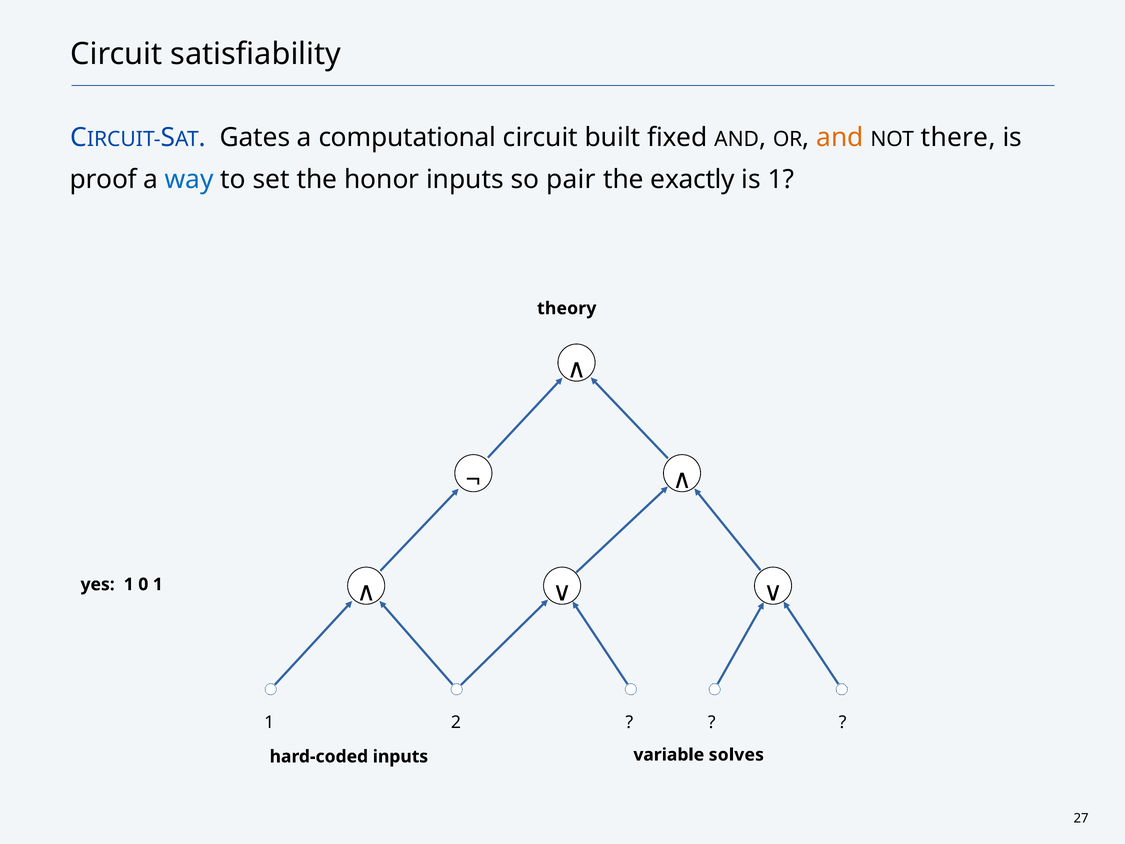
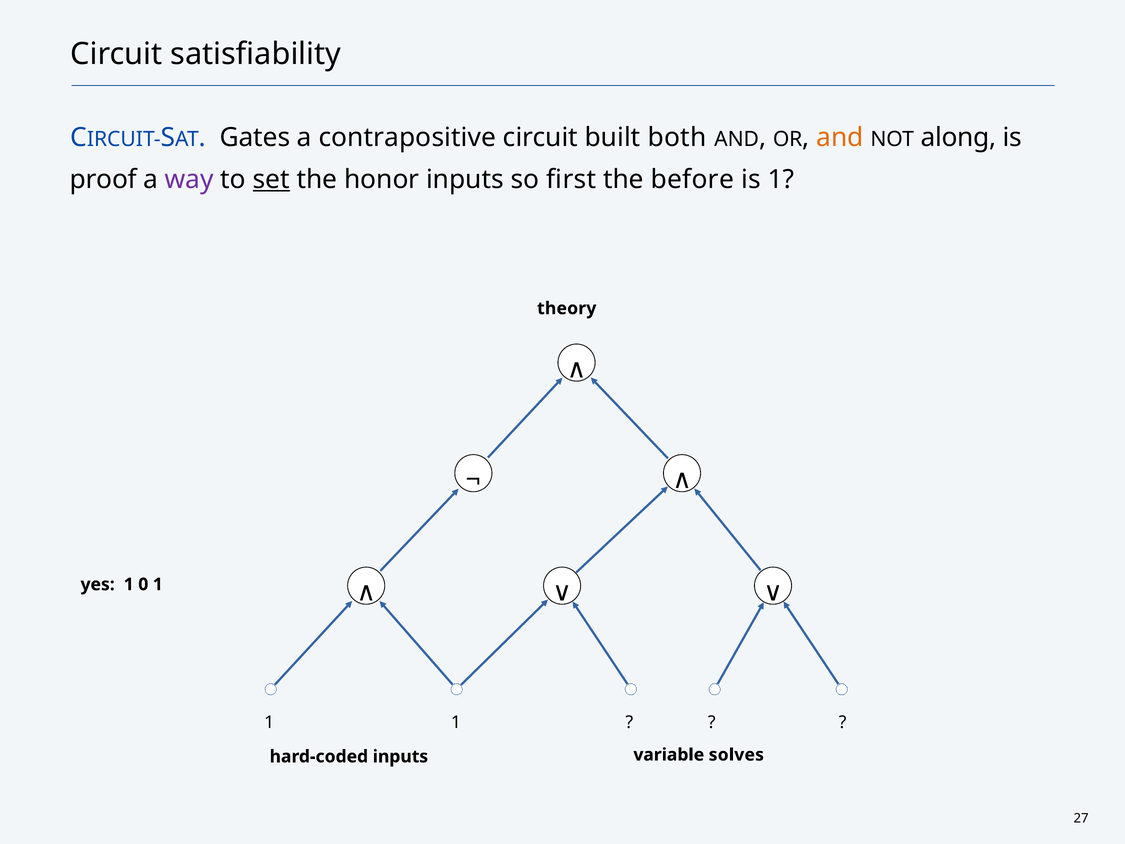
computational: computational -> contrapositive
fixed: fixed -> both
there: there -> along
way colour: blue -> purple
set underline: none -> present
pair: pair -> first
exactly: exactly -> before
1 2: 2 -> 1
